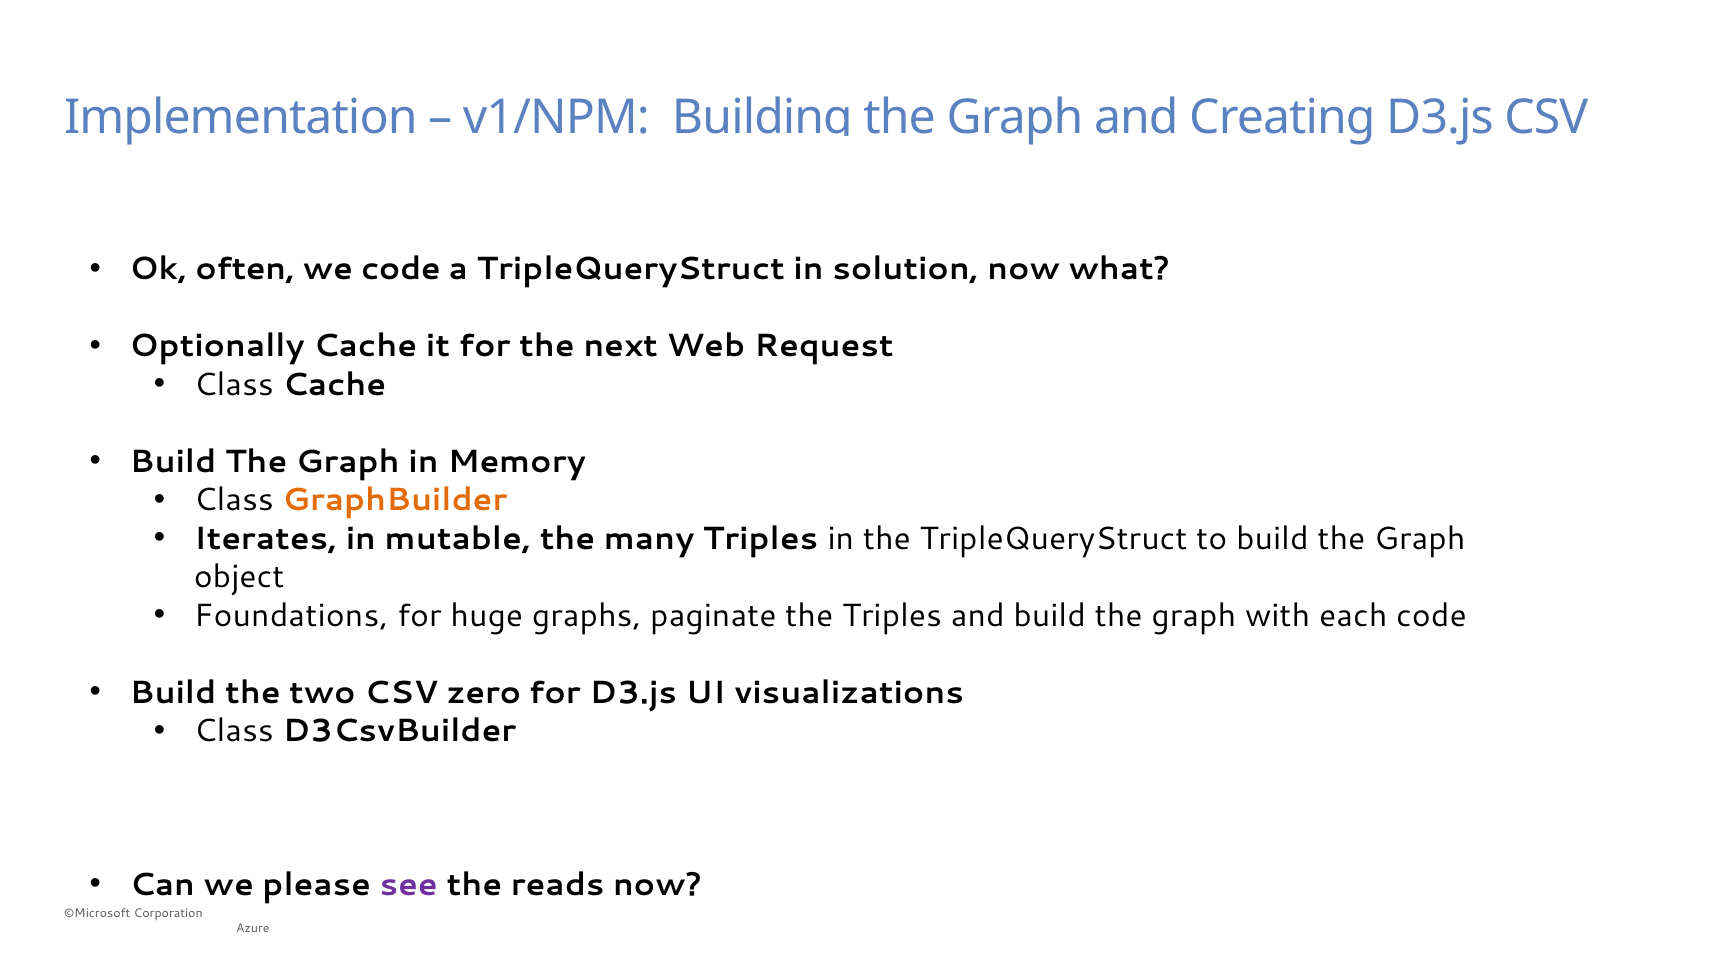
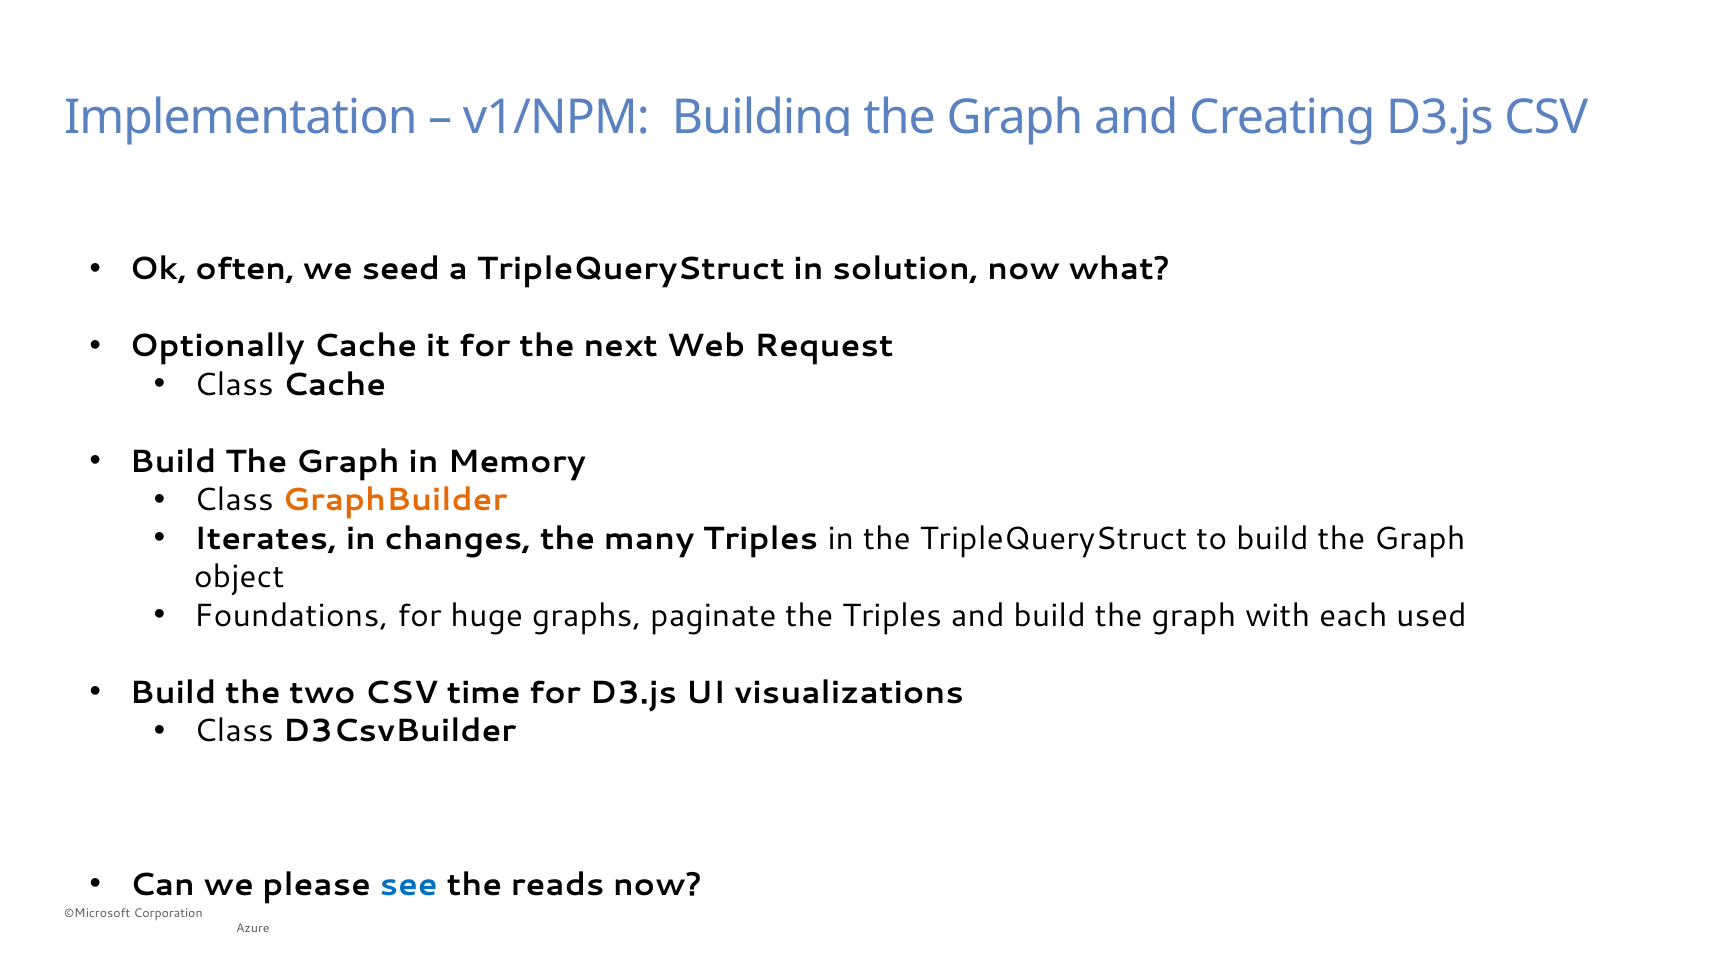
we code: code -> seed
mutable: mutable -> changes
each code: code -> used
zero: zero -> time
see colour: purple -> blue
